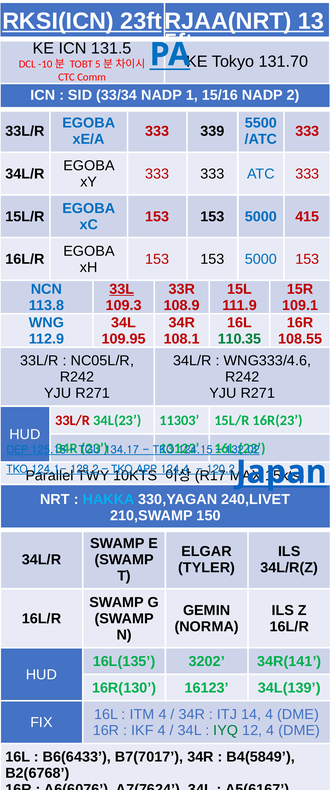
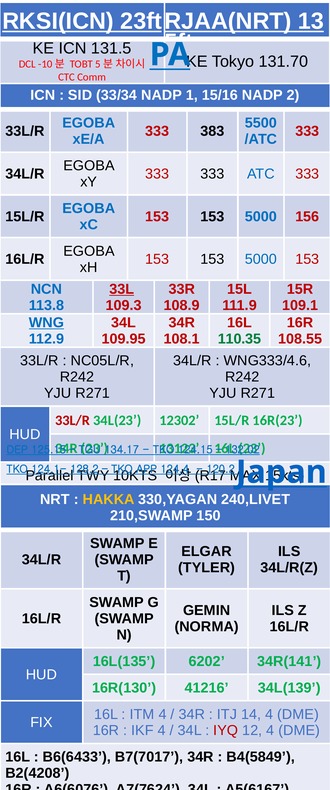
339: 339 -> 383
415: 415 -> 156
WNG underline: none -> present
11303: 11303 -> 12302
HAKKA colour: light blue -> yellow
3202: 3202 -> 6202
16123: 16123 -> 41216
IYQ colour: green -> red
B2(6768: B2(6768 -> B2(4208
